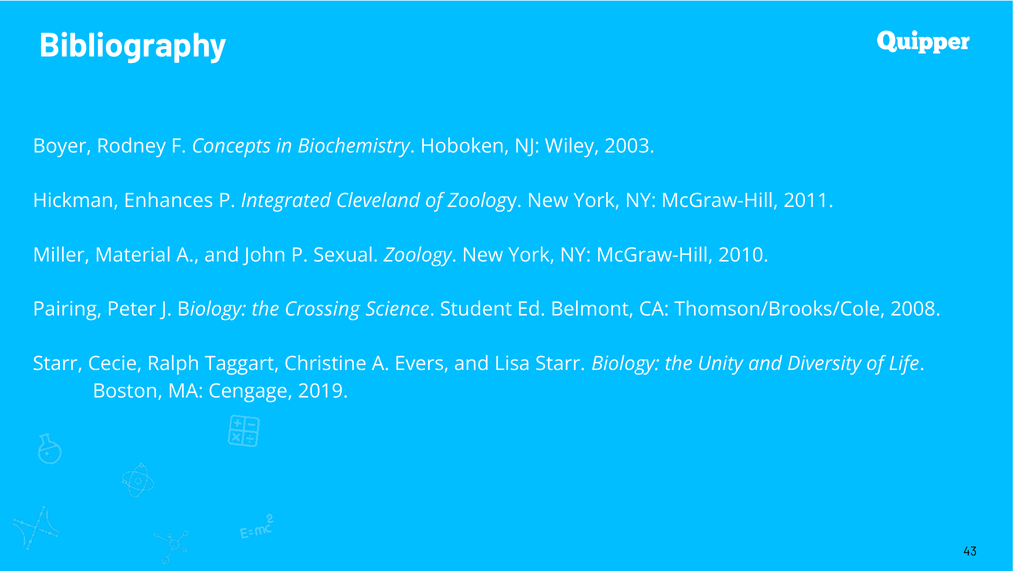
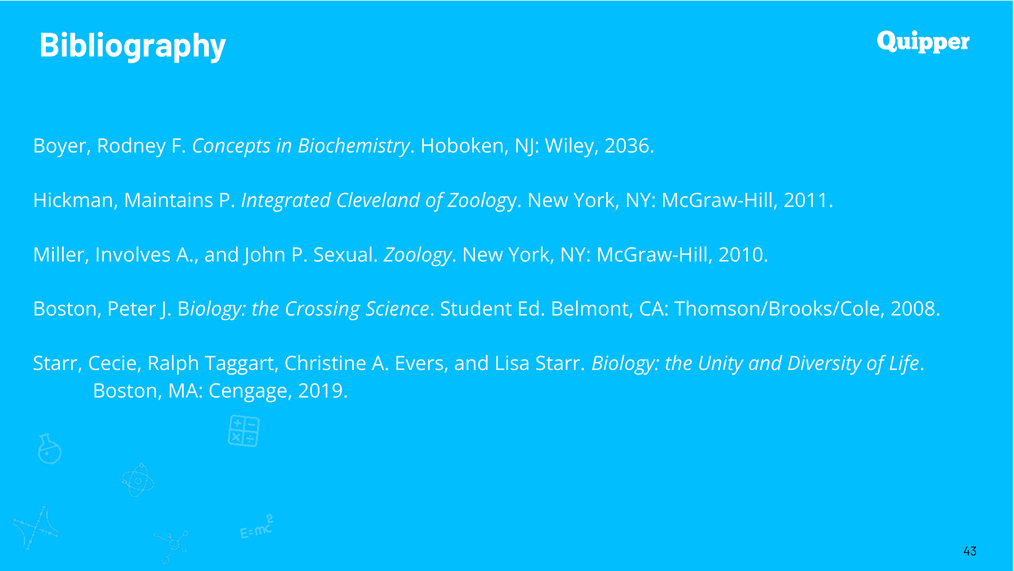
2003: 2003 -> 2036
Enhances: Enhances -> Maintains
Material: Material -> Involves
Pairing at (67, 309): Pairing -> Boston
